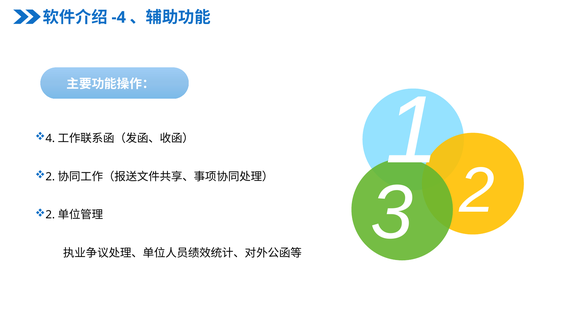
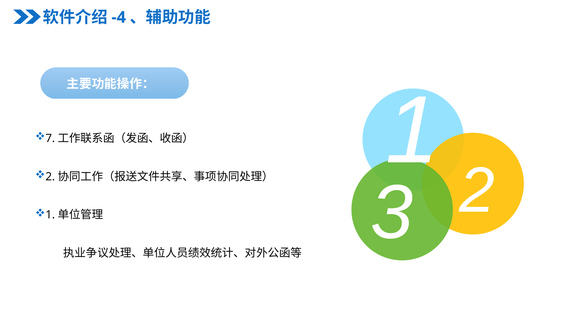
4: 4 -> 7
2 at (50, 215): 2 -> 1
